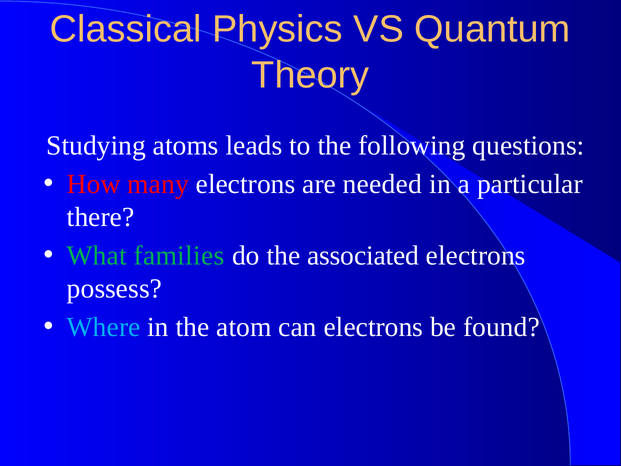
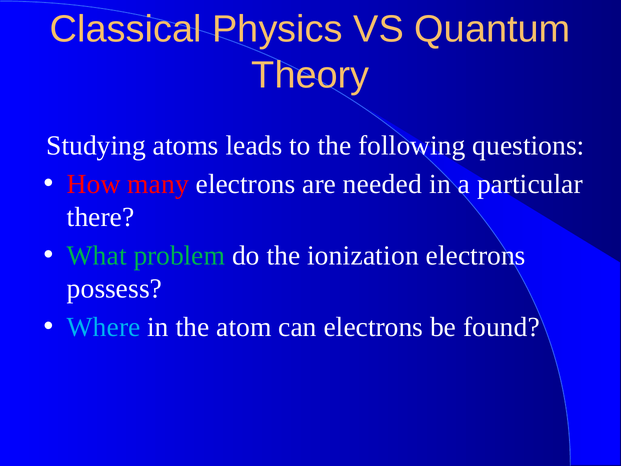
families: families -> problem
associated: associated -> ionization
